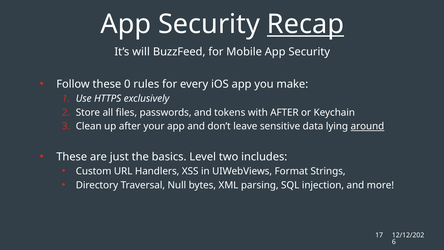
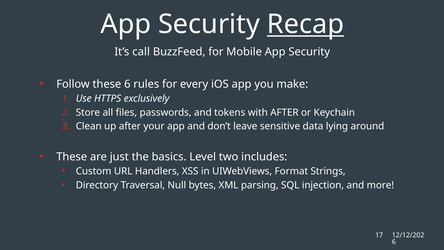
will: will -> call
these 0: 0 -> 6
around underline: present -> none
